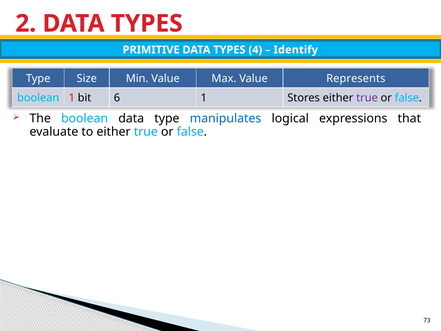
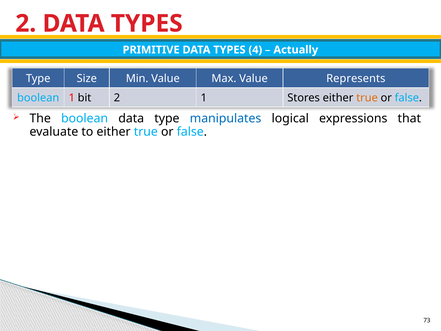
Identify: Identify -> Actually
bit 6: 6 -> 2
true at (367, 98) colour: purple -> orange
